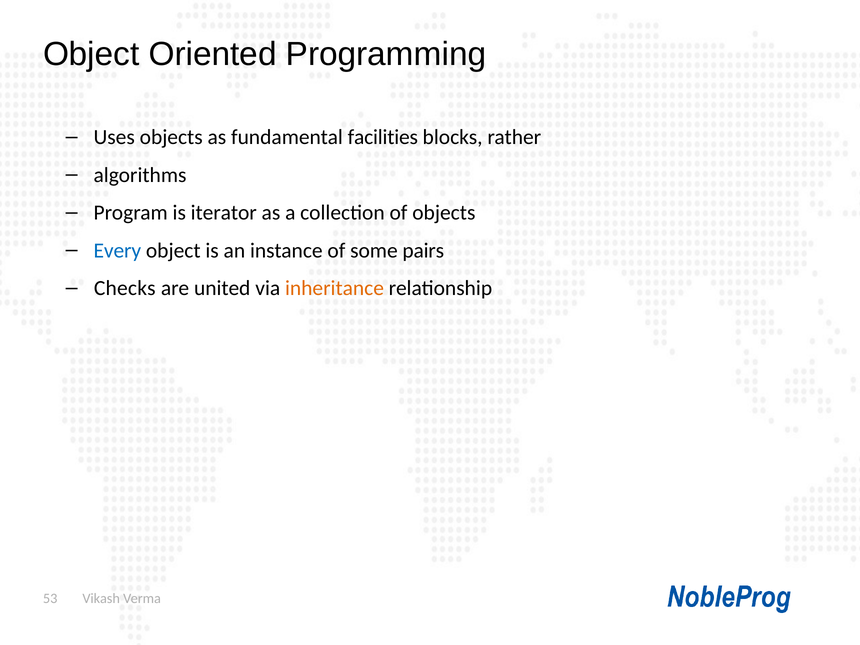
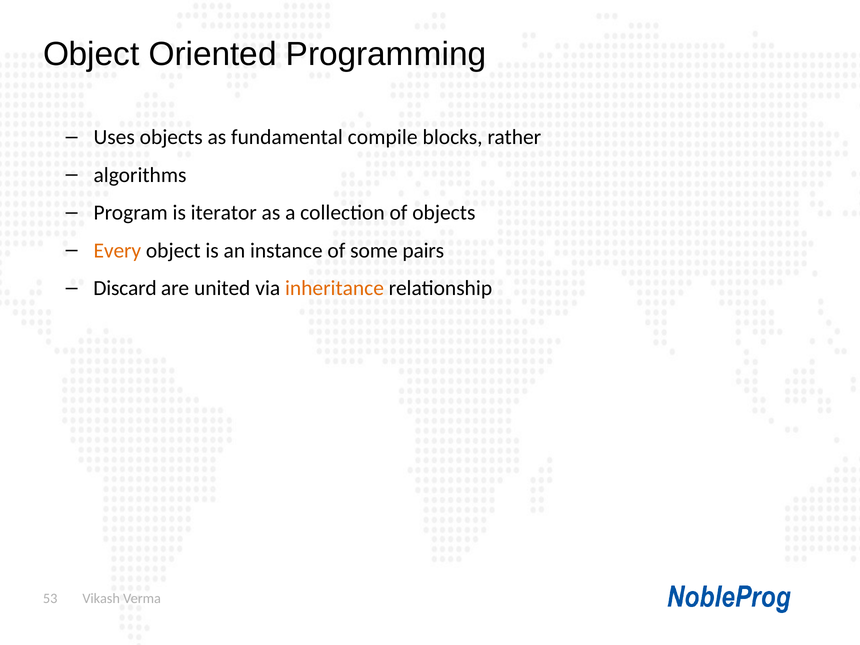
facilities: facilities -> compile
Every colour: blue -> orange
Checks: Checks -> Discard
